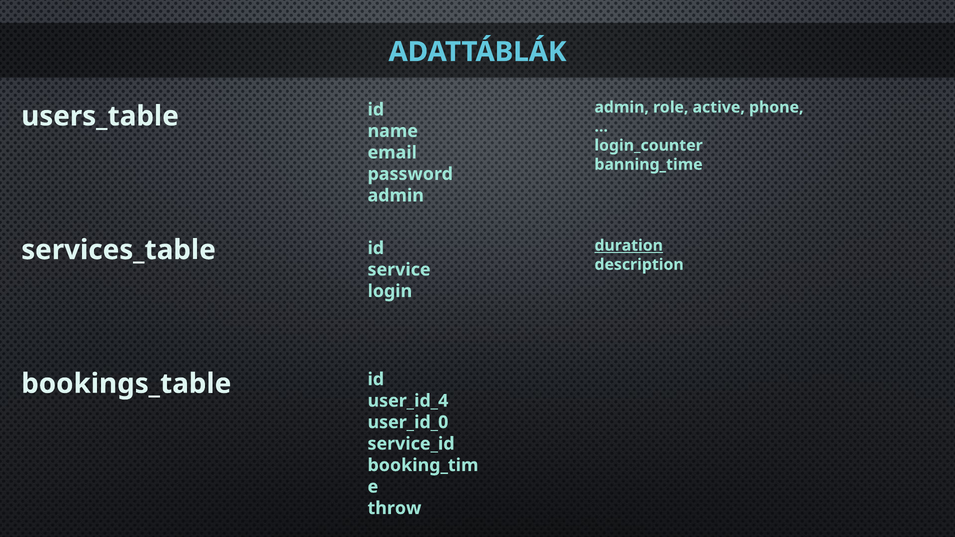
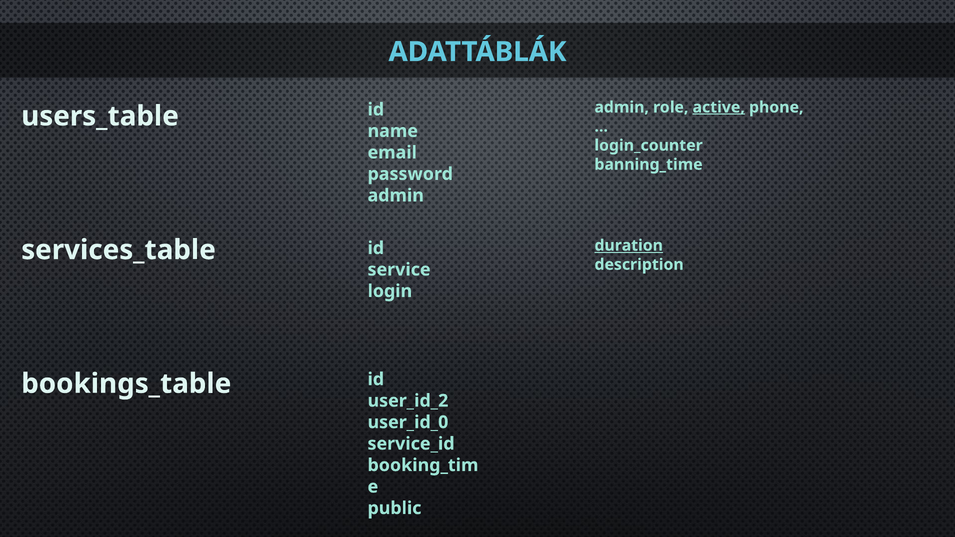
active underline: none -> present
user_id_4: user_id_4 -> user_id_2
throw: throw -> public
